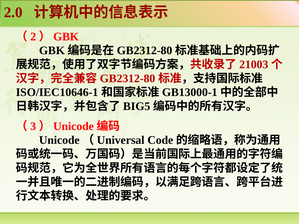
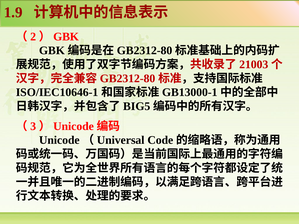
2.0: 2.0 -> 1.9
